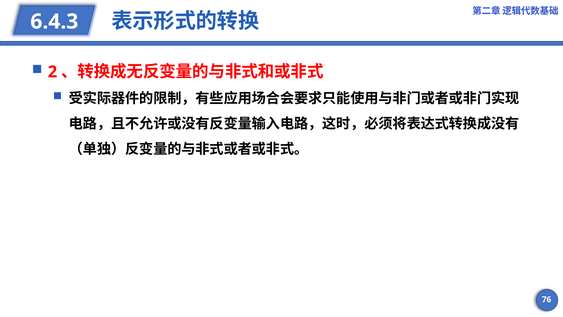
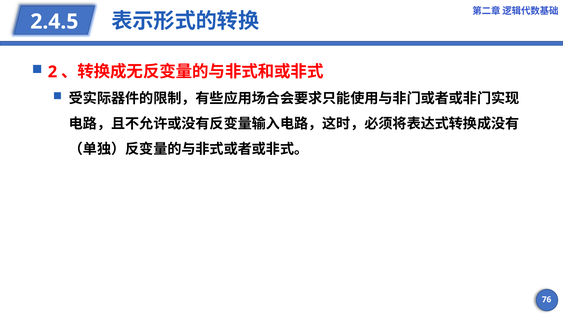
6.4.3: 6.4.3 -> 2.4.5
